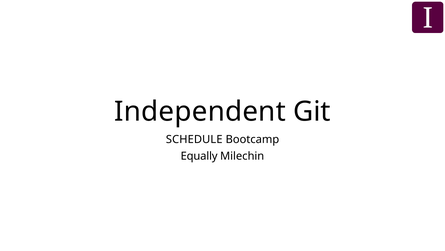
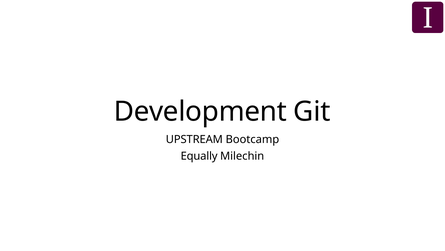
Independent: Independent -> Development
SCHEDULE: SCHEDULE -> UPSTREAM
